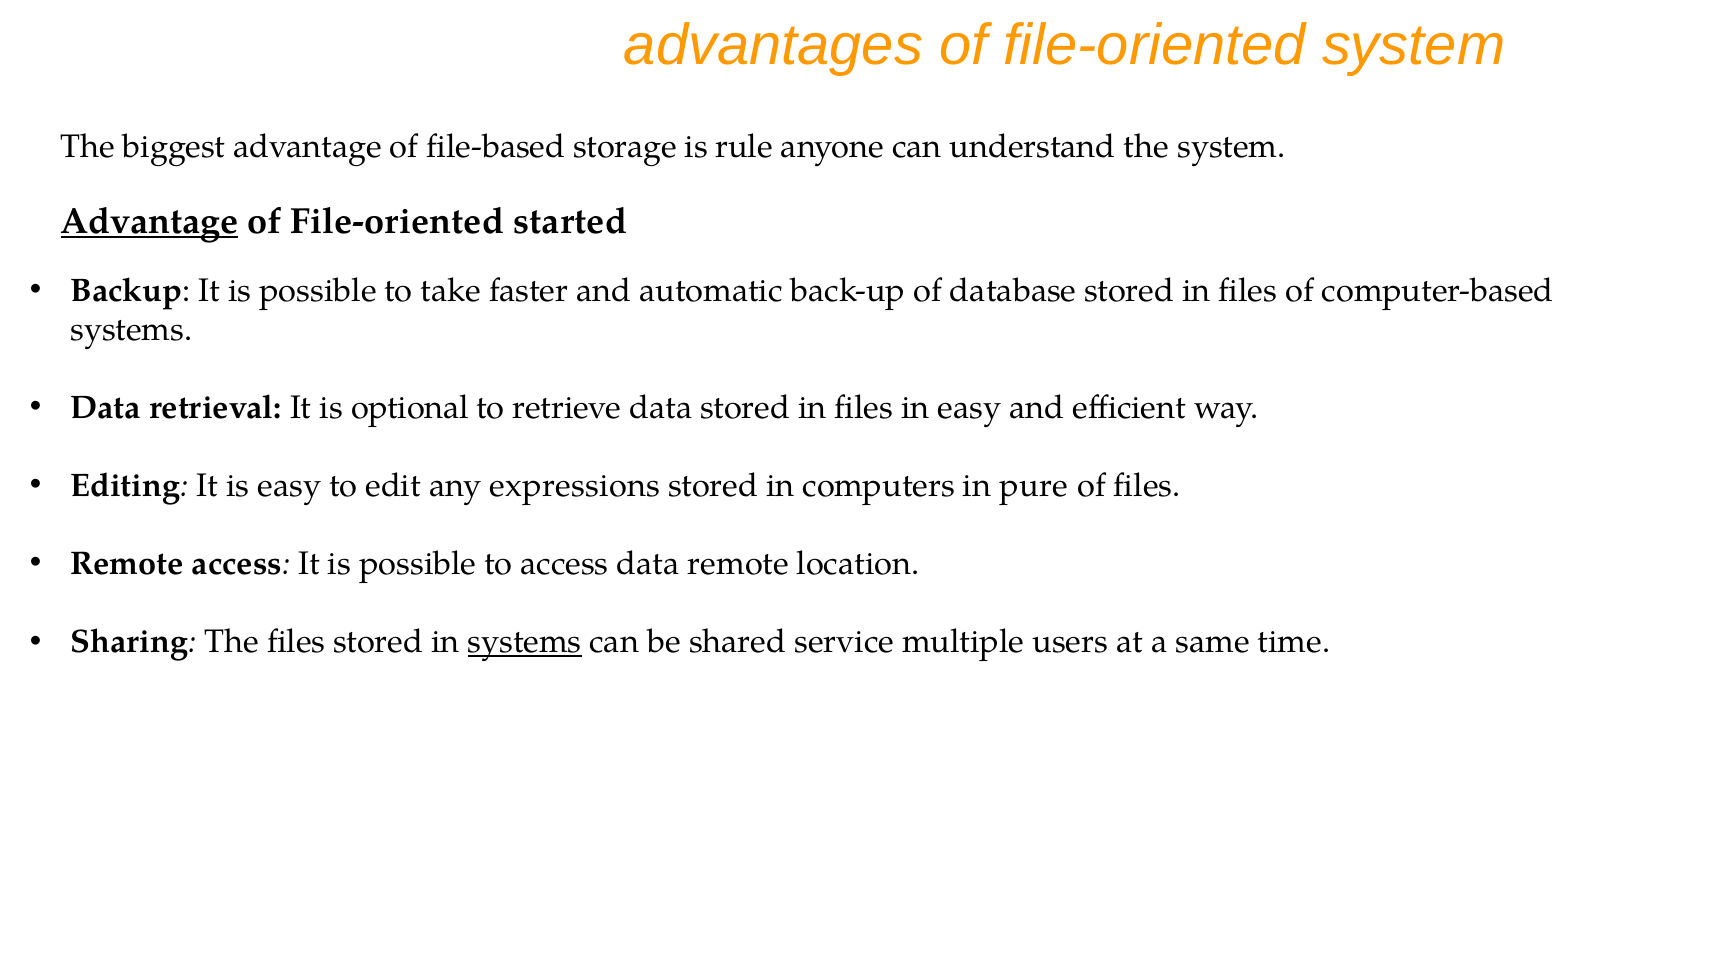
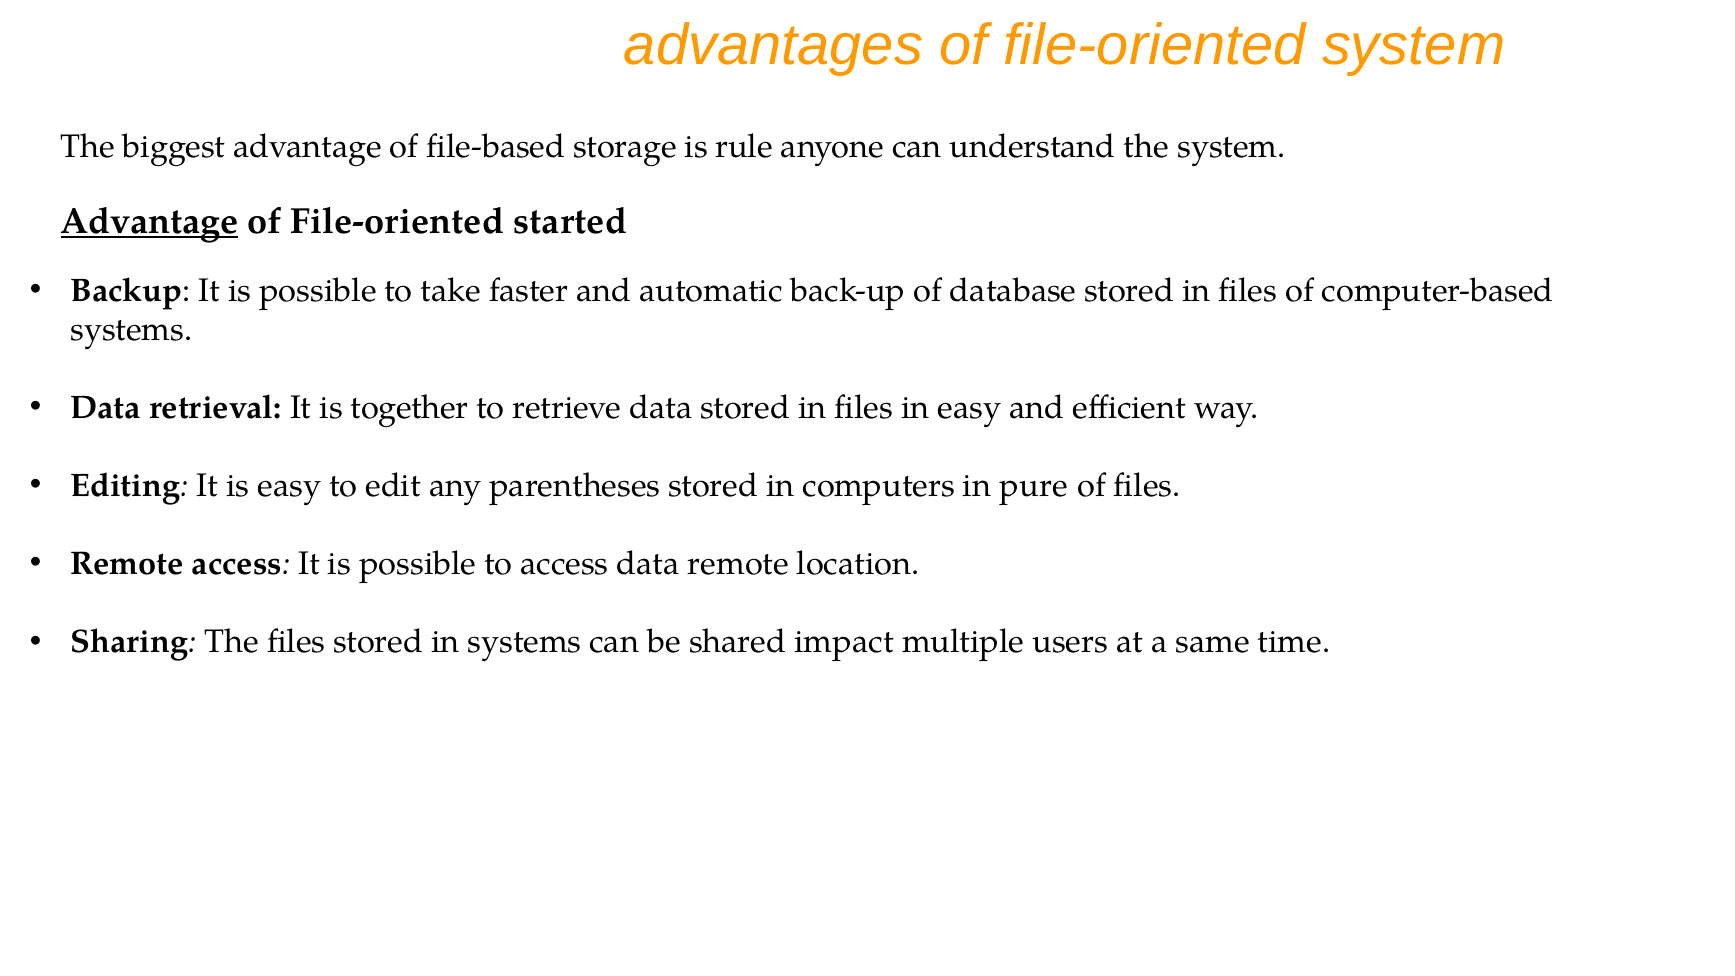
optional: optional -> together
expressions: expressions -> parentheses
systems at (525, 642) underline: present -> none
service: service -> impact
